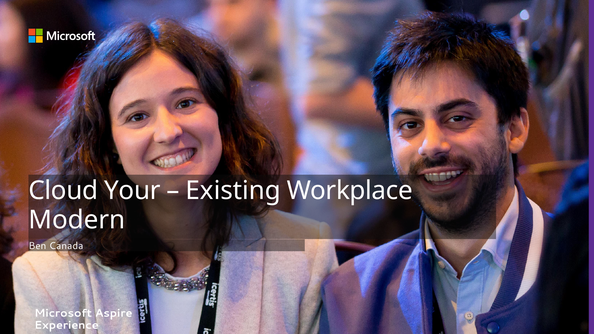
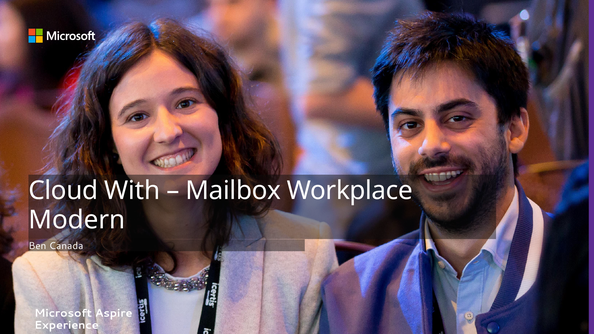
Your: Your -> With
Existing: Existing -> Mailbox
